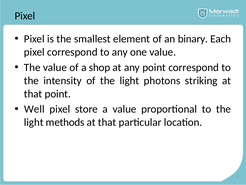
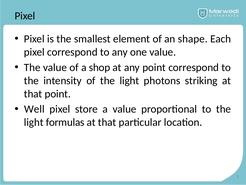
binary: binary -> shape
methods: methods -> formulas
